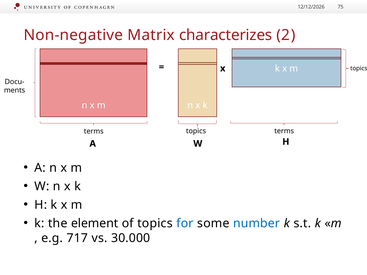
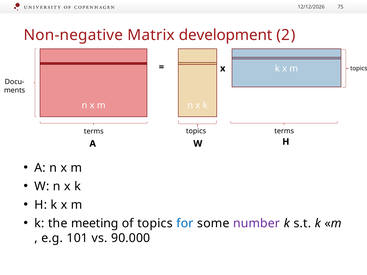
characterizes: characterizes -> development
element: element -> meeting
number colour: blue -> purple
717: 717 -> 101
30.000: 30.000 -> 90.000
